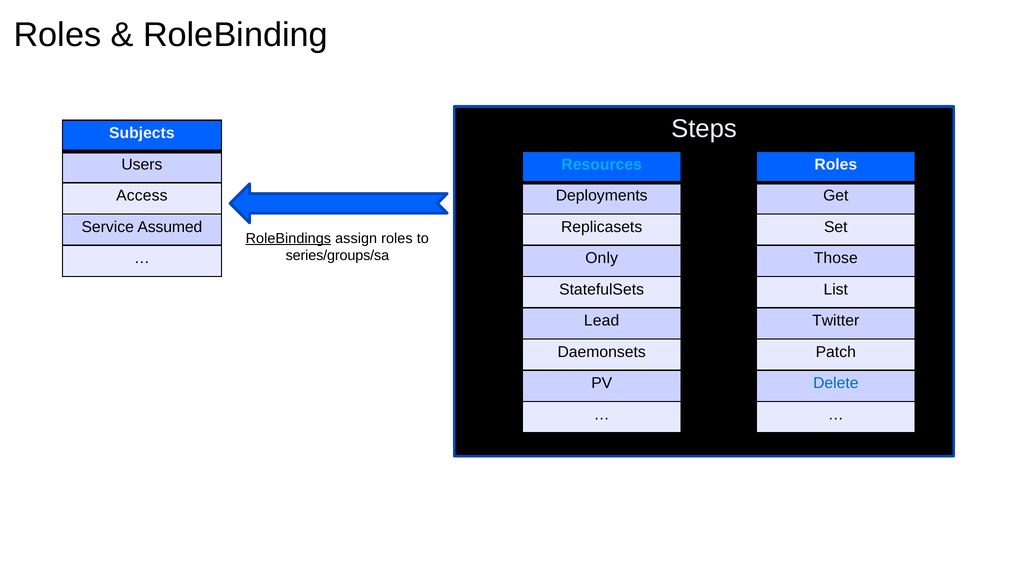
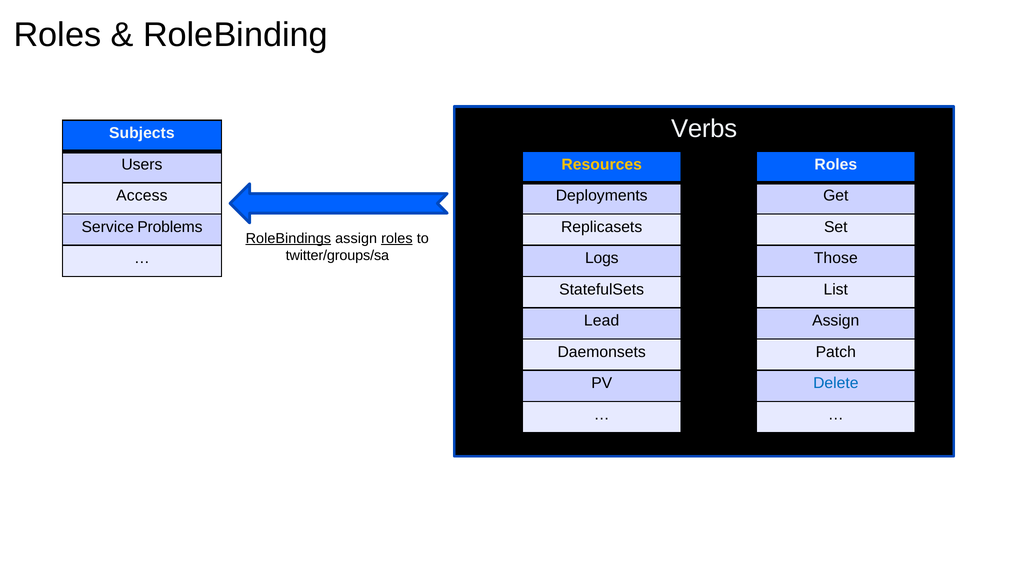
Steps: Steps -> Verbs
Resources colour: light blue -> yellow
Assumed: Assumed -> Problems
roles at (397, 238) underline: none -> present
series/groups/sa: series/groups/sa -> twitter/groups/sa
Only: Only -> Logs
Twitter at (836, 321): Twitter -> Assign
